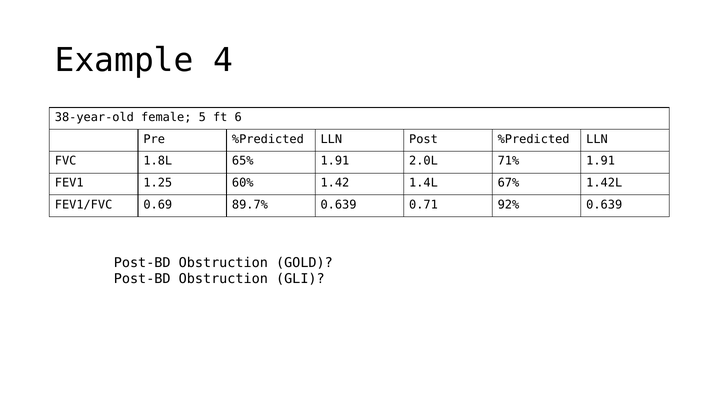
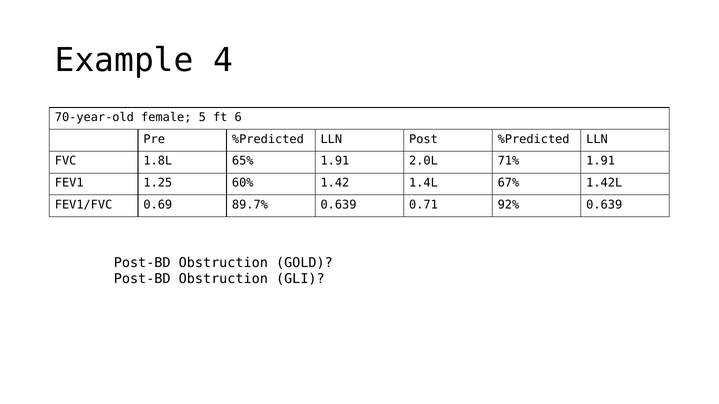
38-year-old: 38-year-old -> 70-year-old
